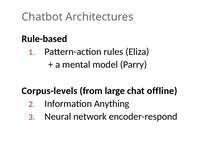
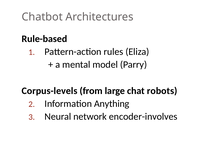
offline: offline -> robots
encoder-respond: encoder-respond -> encoder-involves
